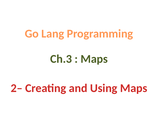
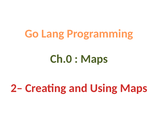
Ch.3: Ch.3 -> Ch.0
